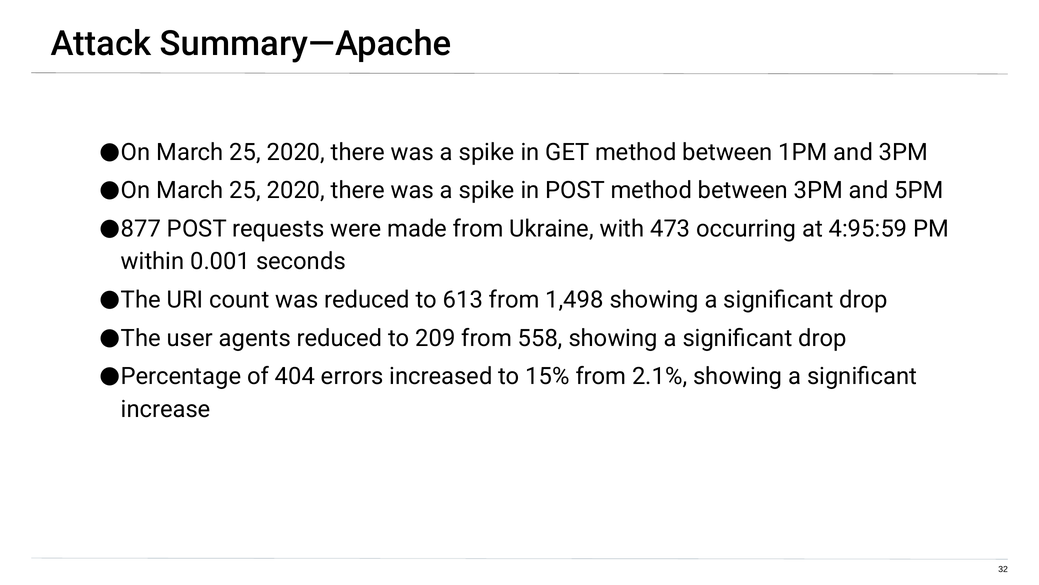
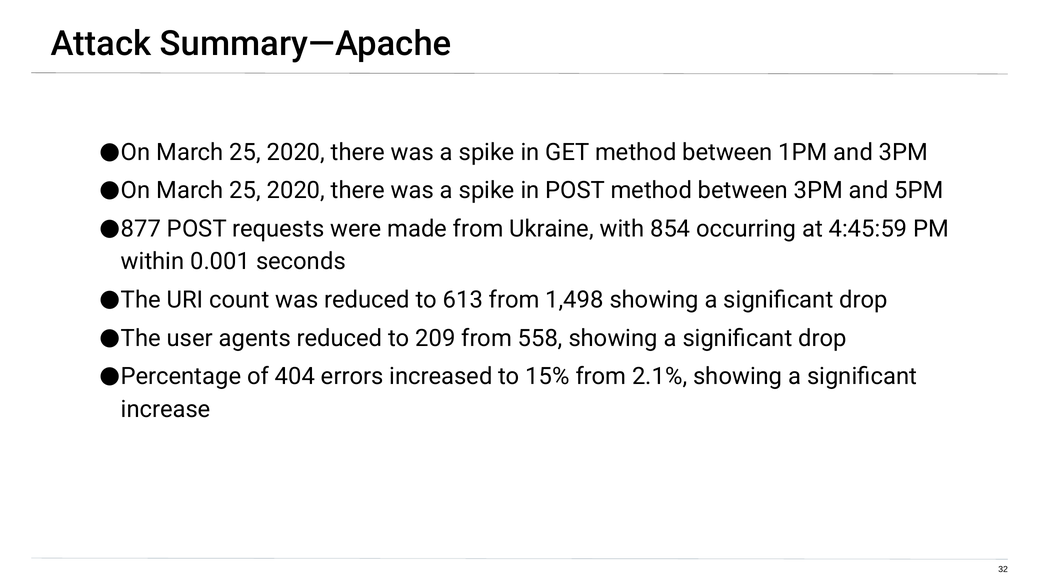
473: 473 -> 854
4:95:59: 4:95:59 -> 4:45:59
